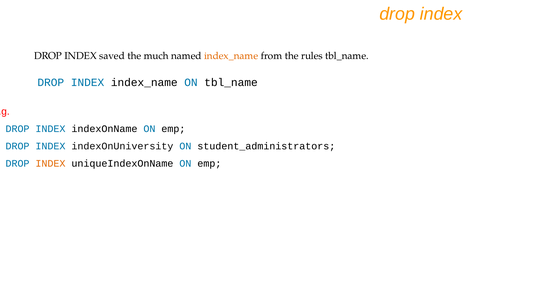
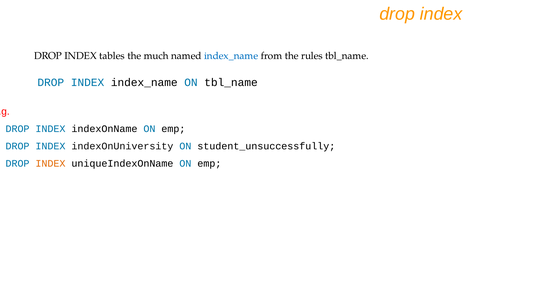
saved: saved -> tables
index_name at (231, 56) colour: orange -> blue
student_administrators: student_administrators -> student_unsuccessfully
